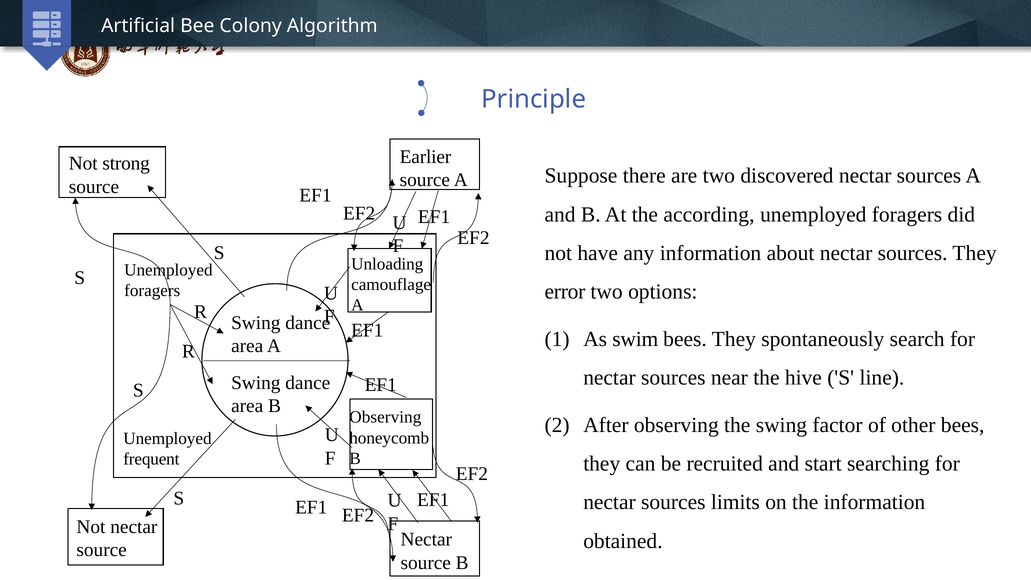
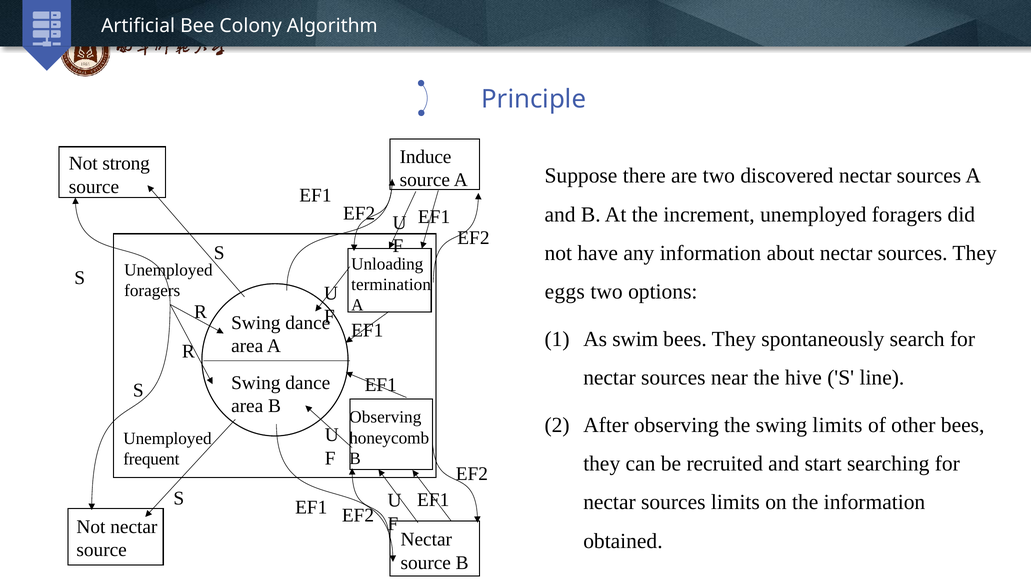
Earlier: Earlier -> Induce
according: according -> increment
camouflage: camouflage -> termination
error: error -> eggs
swing factor: factor -> limits
